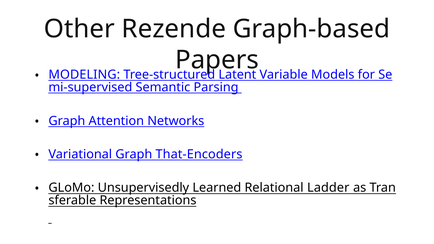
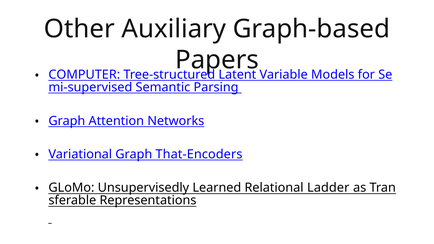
Rezende: Rezende -> Auxiliary
MODELING: MODELING -> COMPUTER
